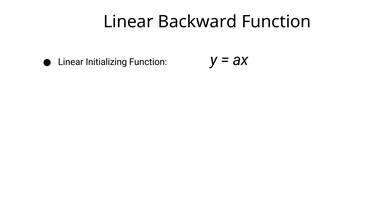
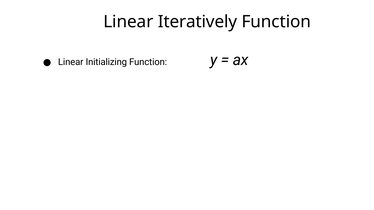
Backward: Backward -> Iteratively
